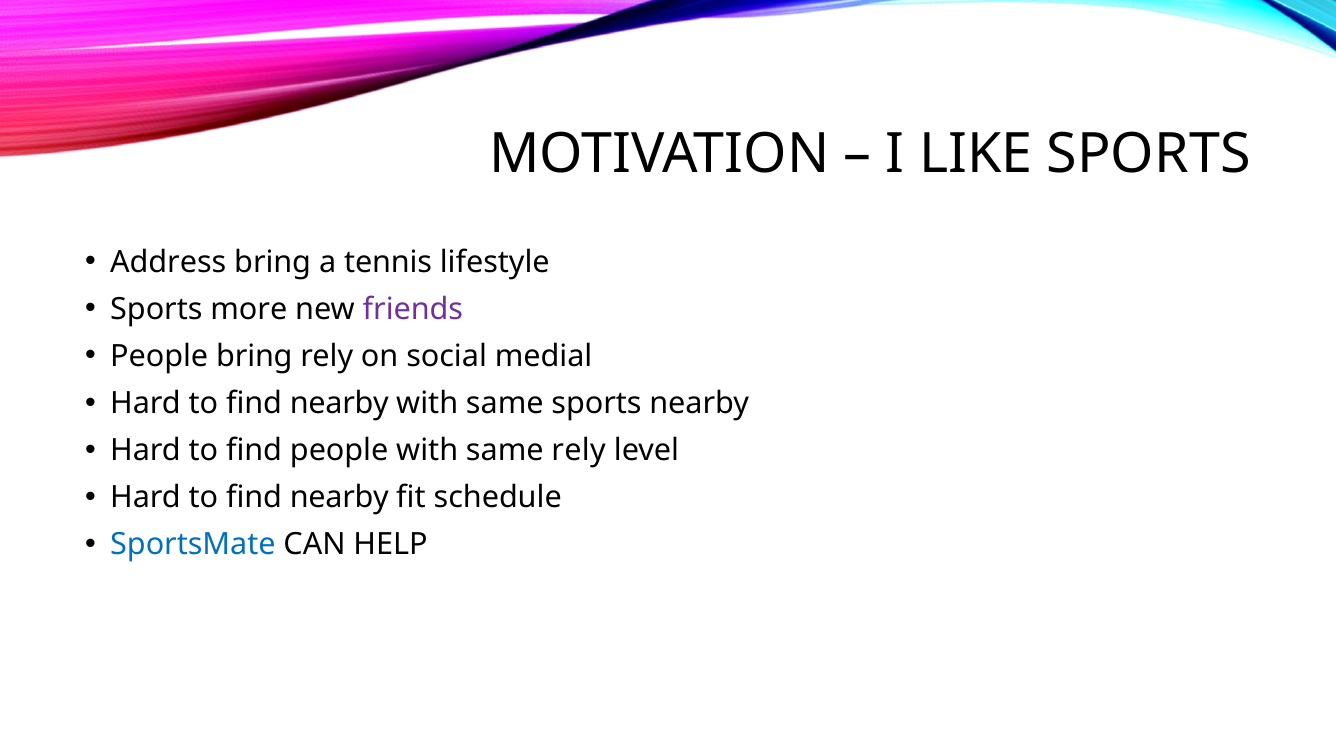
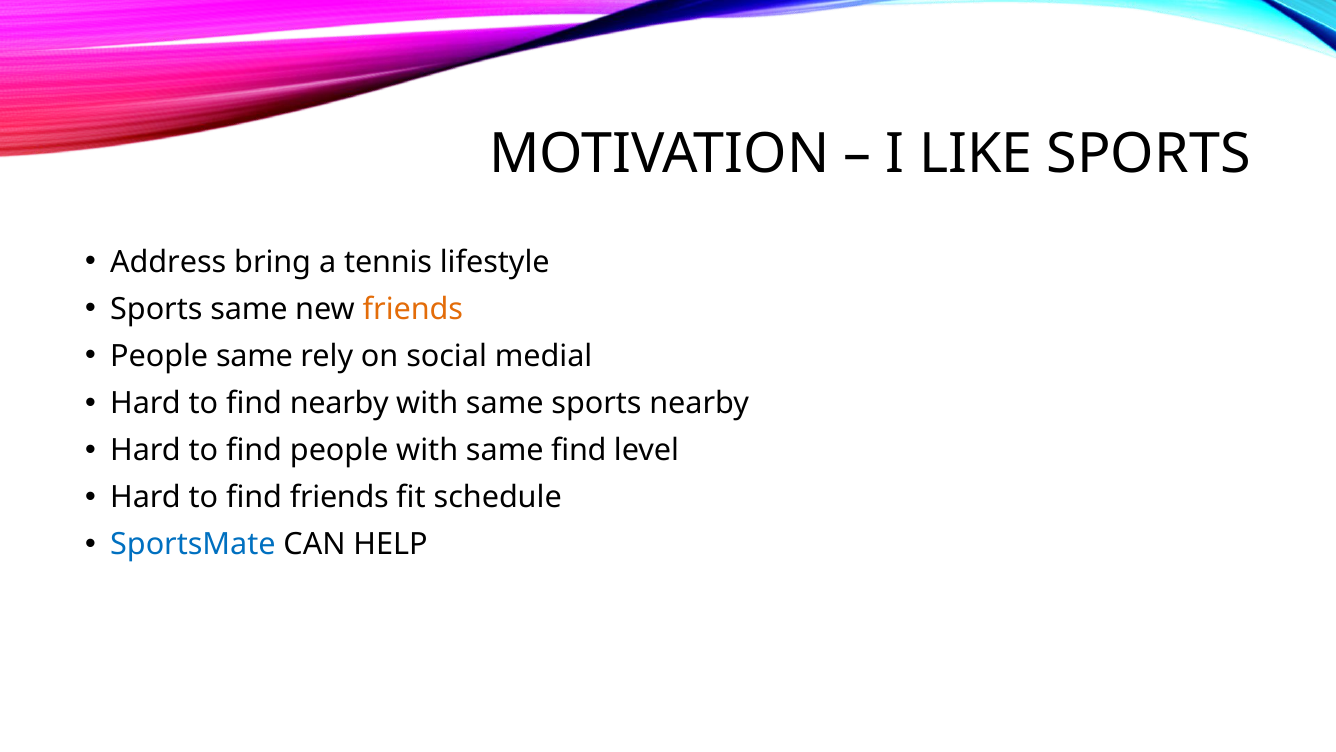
Sports more: more -> same
friends at (413, 309) colour: purple -> orange
People bring: bring -> same
same rely: rely -> find
nearby at (339, 497): nearby -> friends
